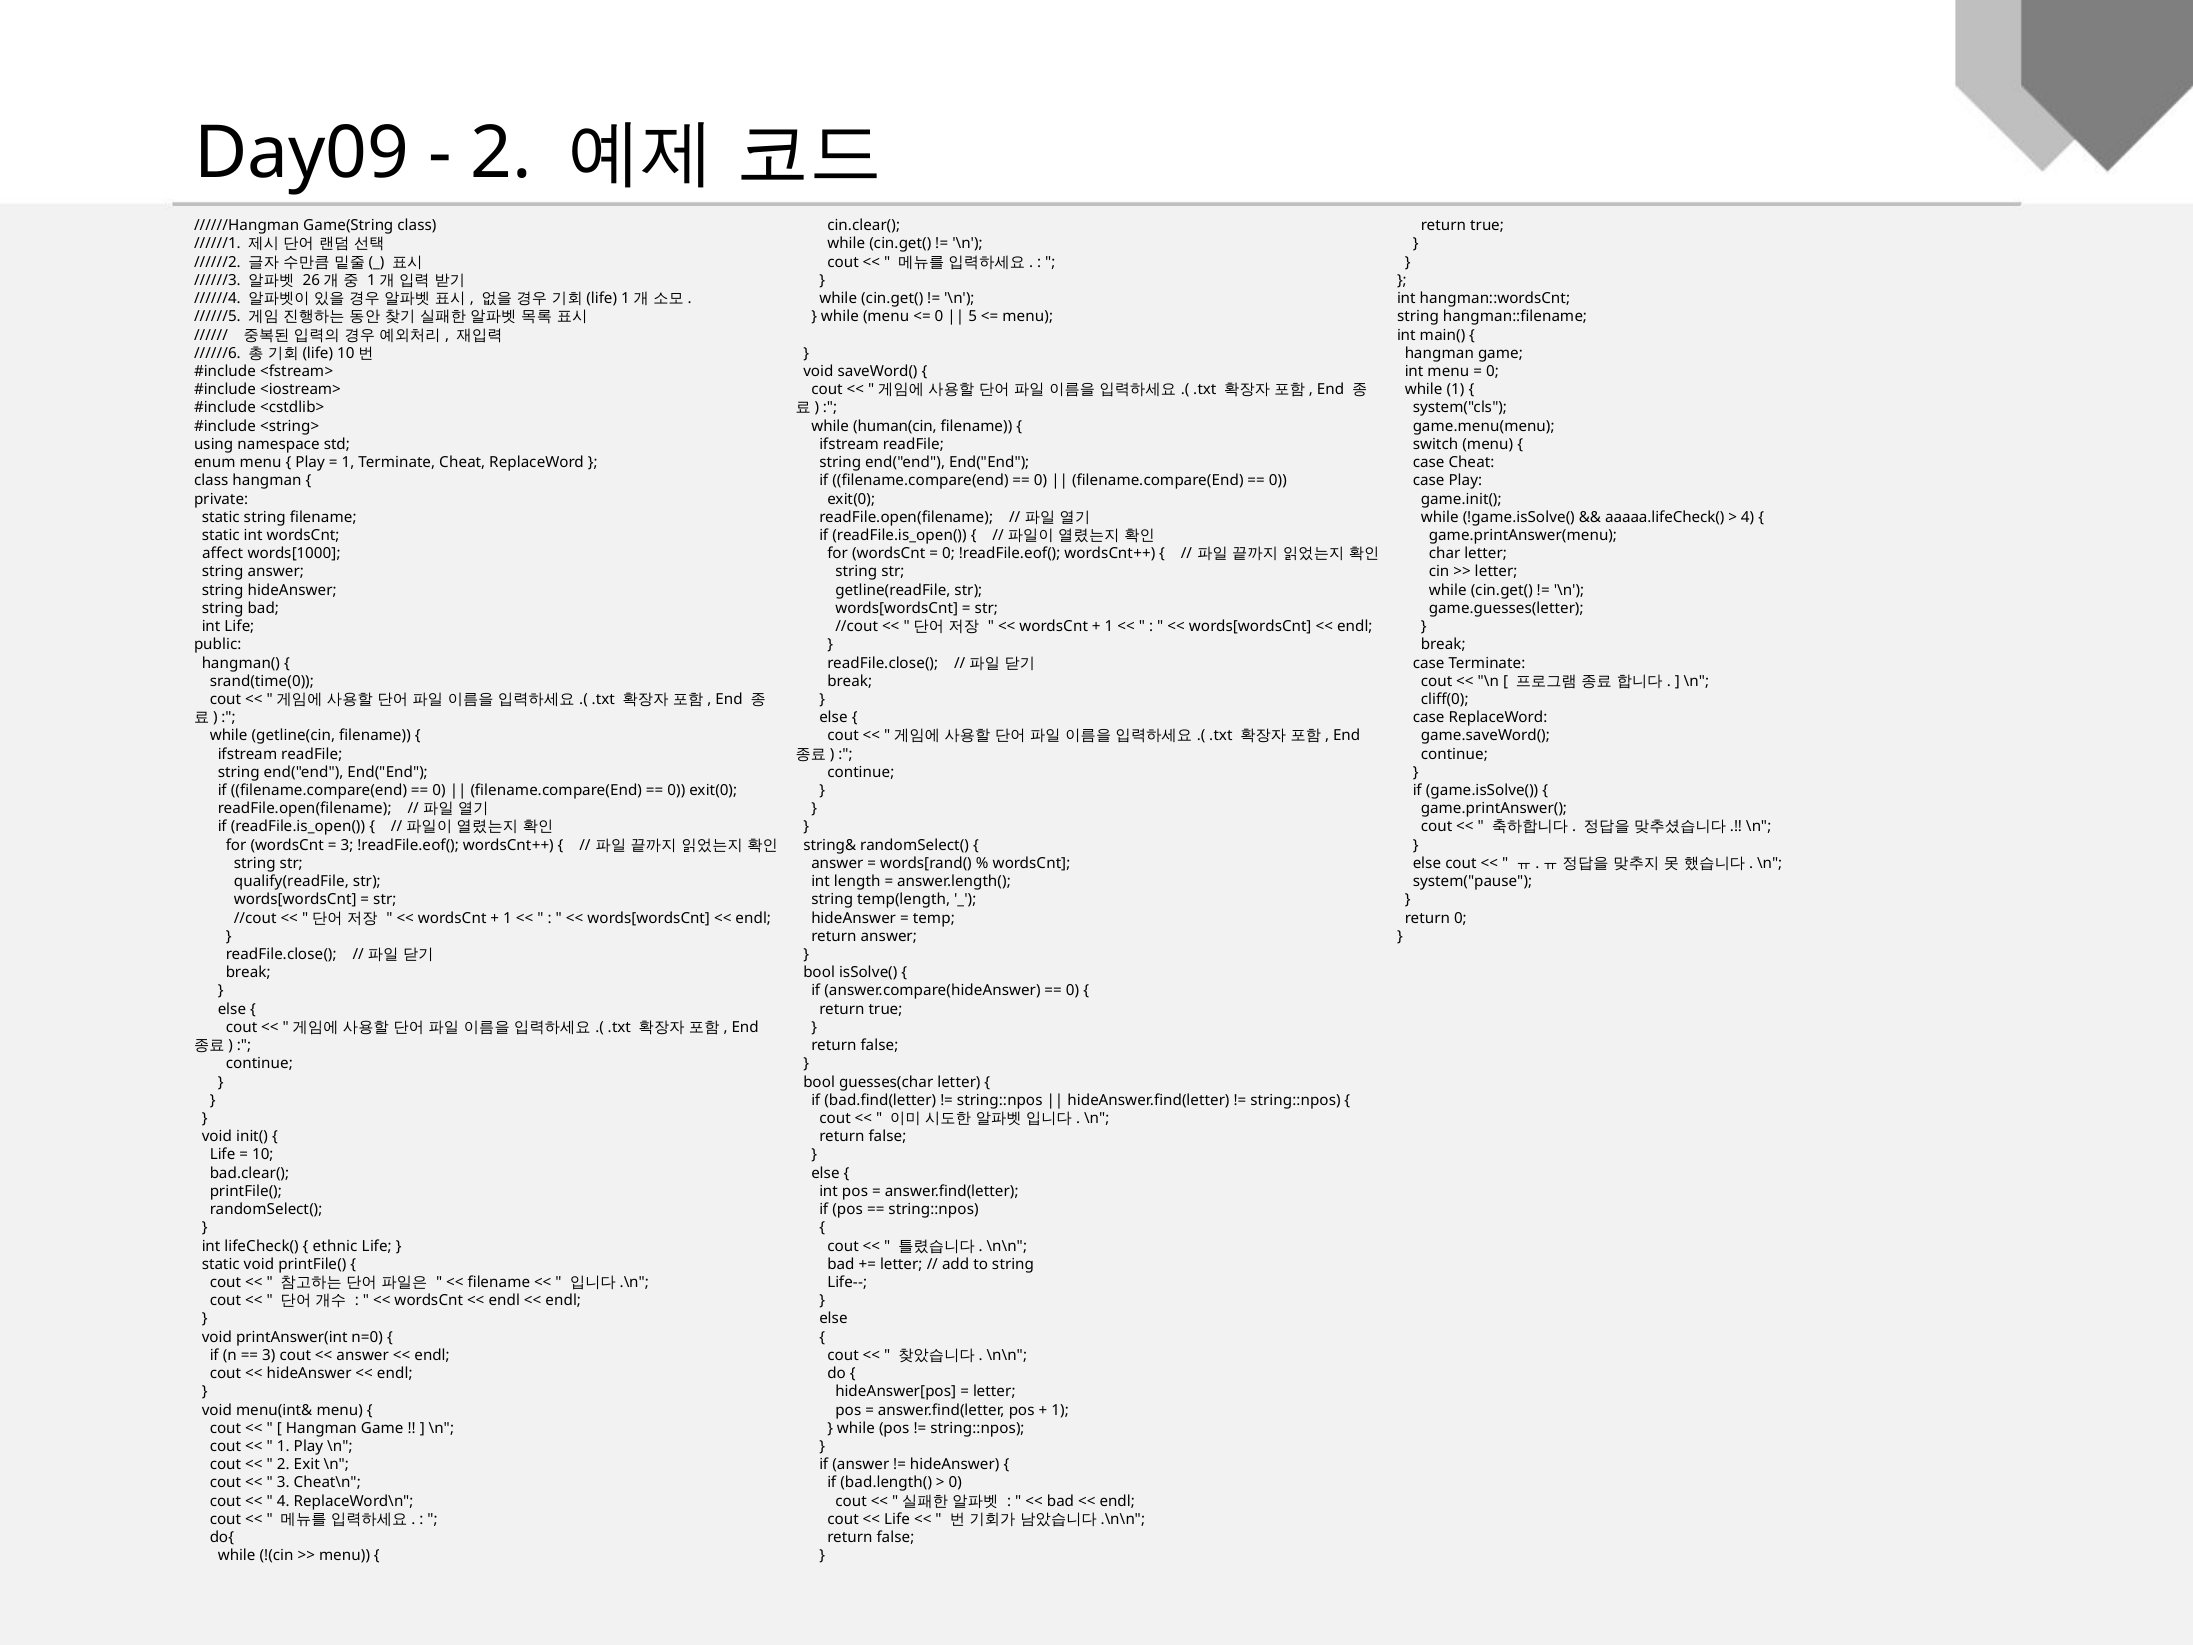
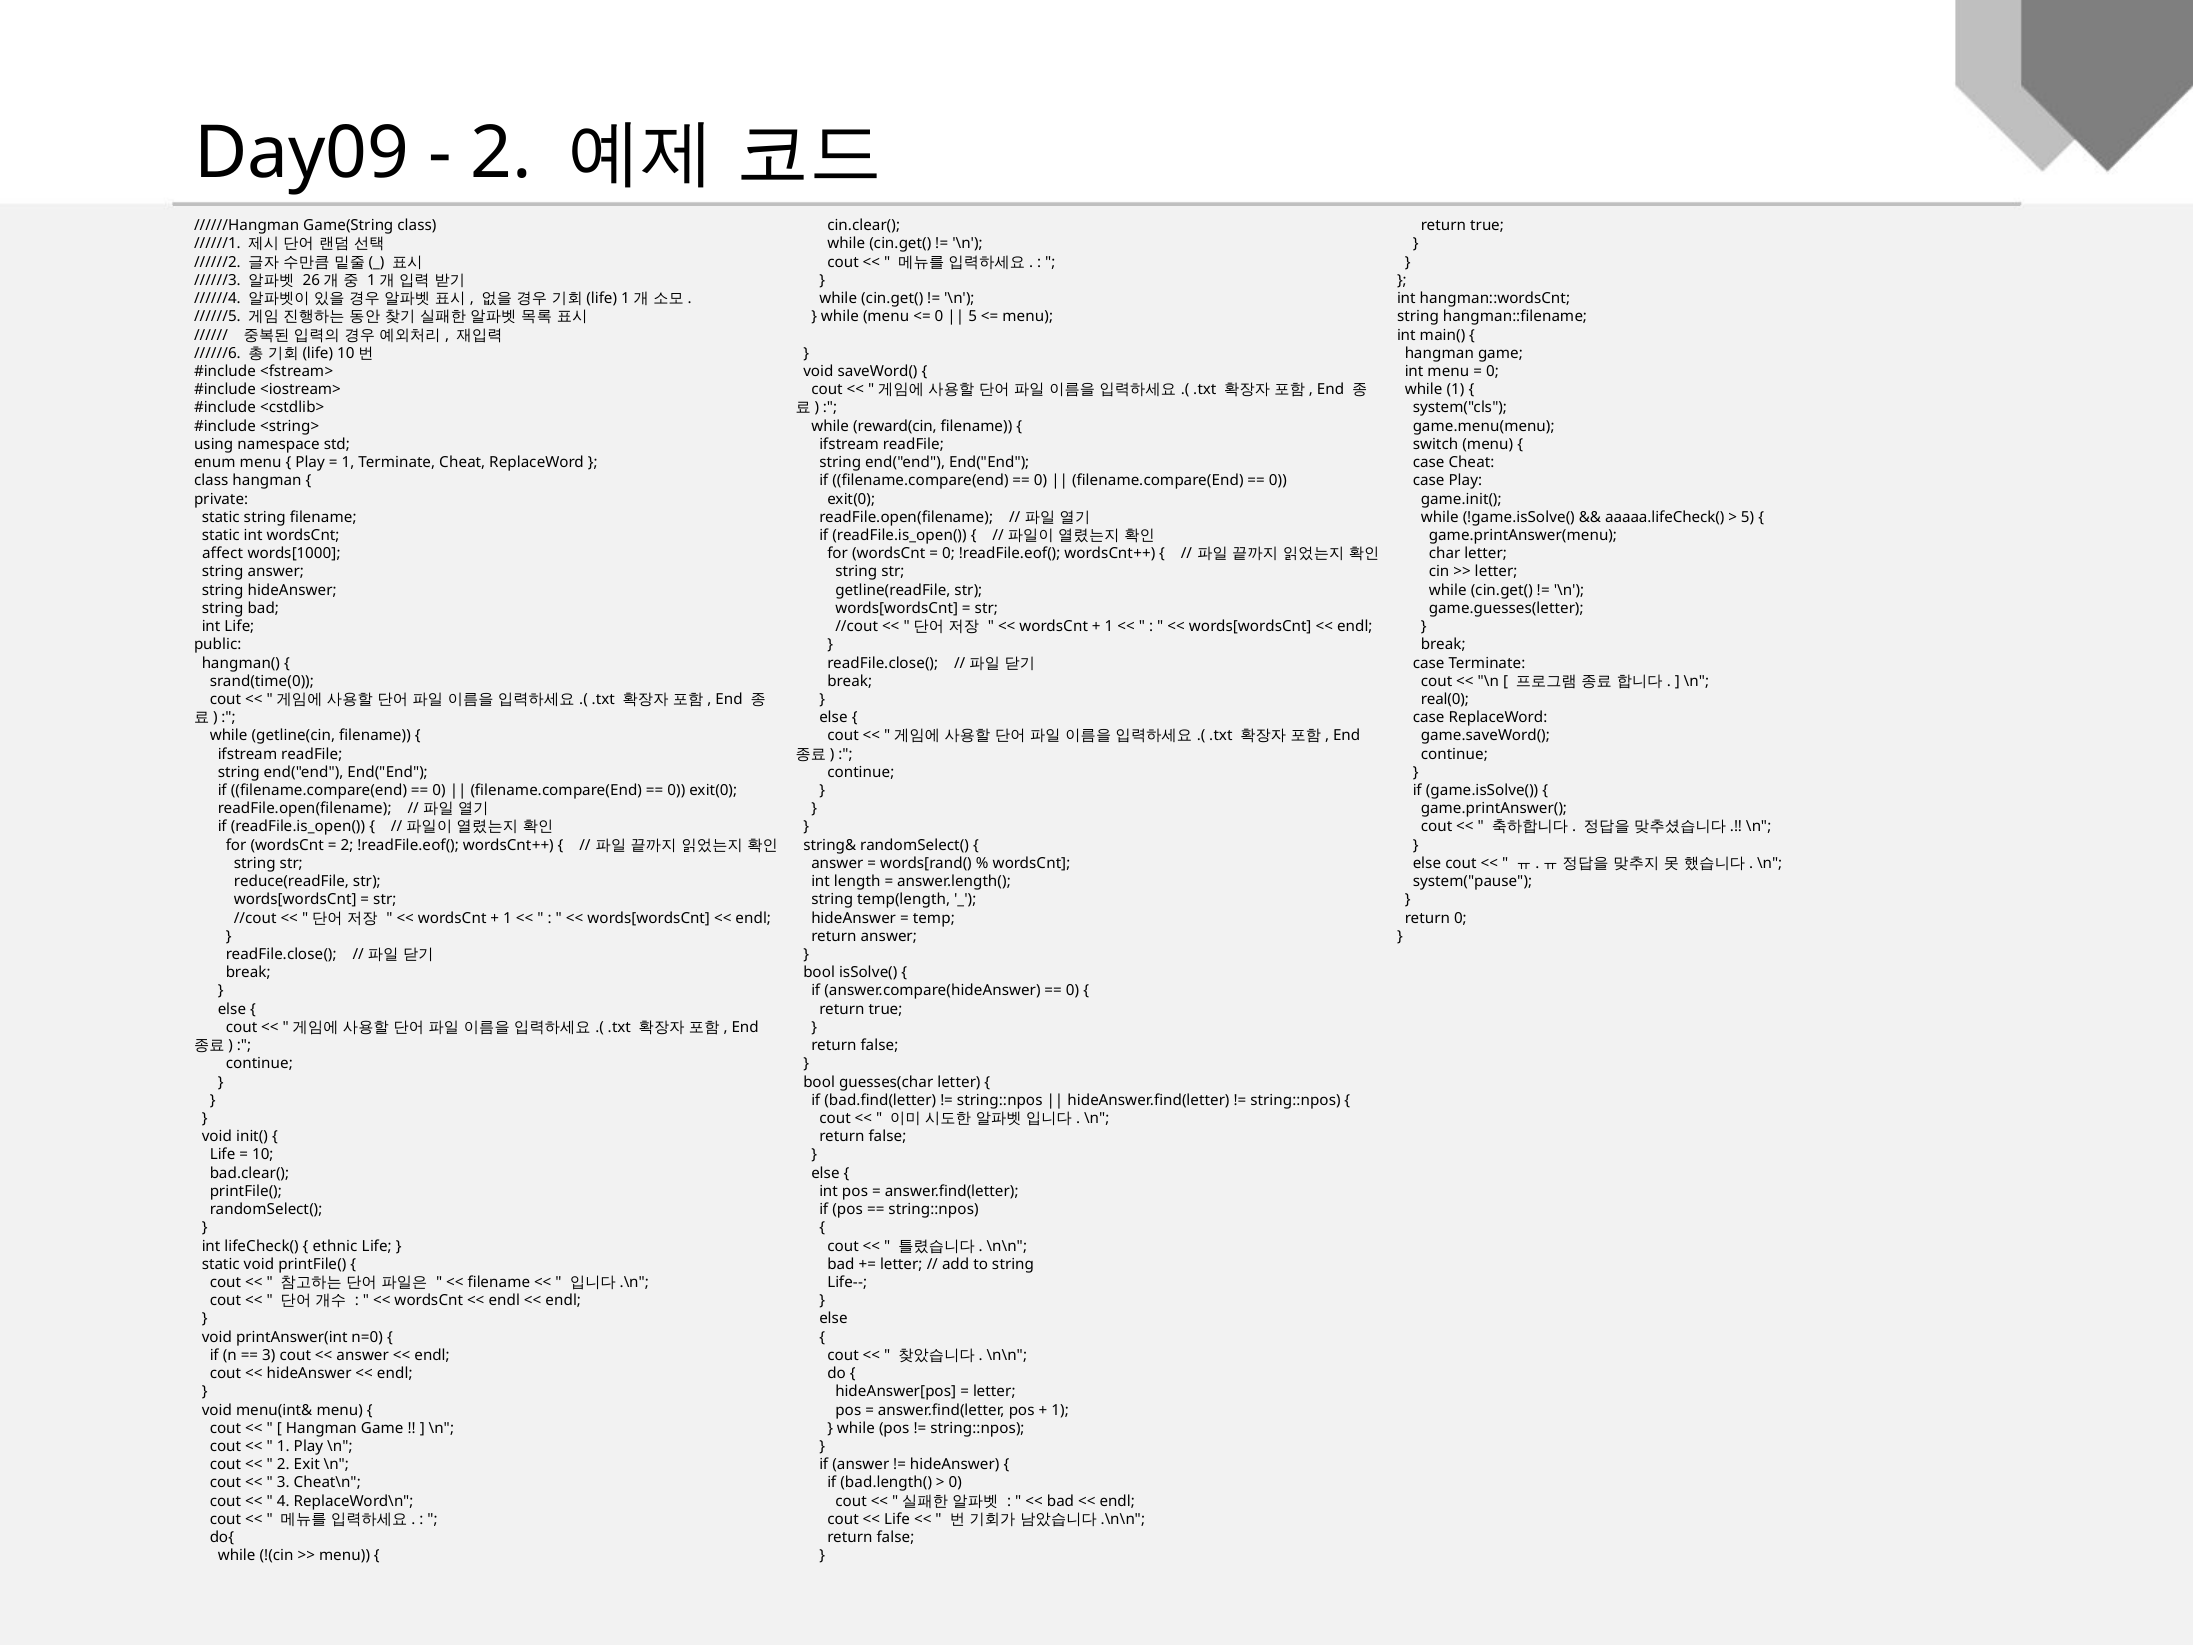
human(cin: human(cin -> reward(cin
4 at (1748, 517): 4 -> 5
cliff(0: cliff(0 -> real(0
3 at (347, 845): 3 -> 2
qualify(readFile: qualify(readFile -> reduce(readFile
